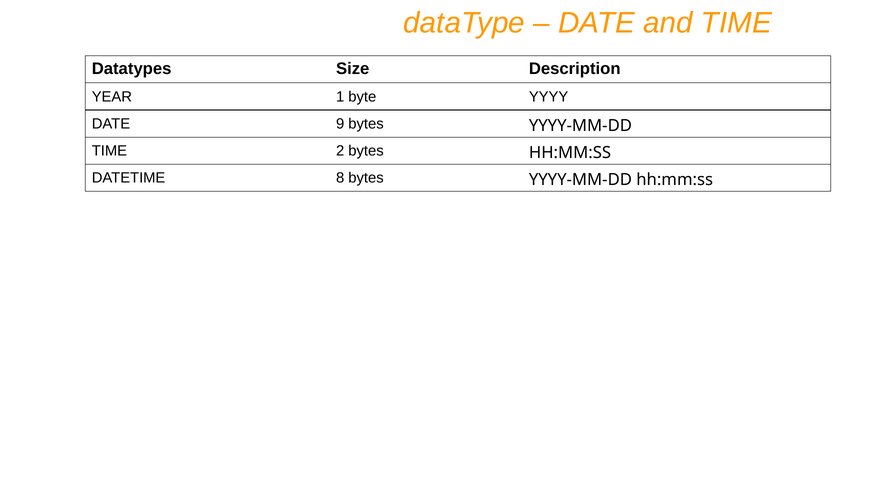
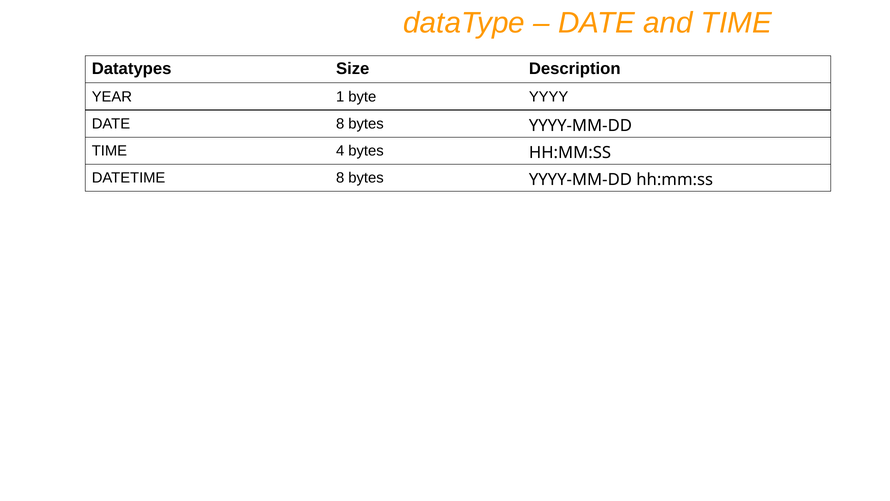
DATE 9: 9 -> 8
2: 2 -> 4
